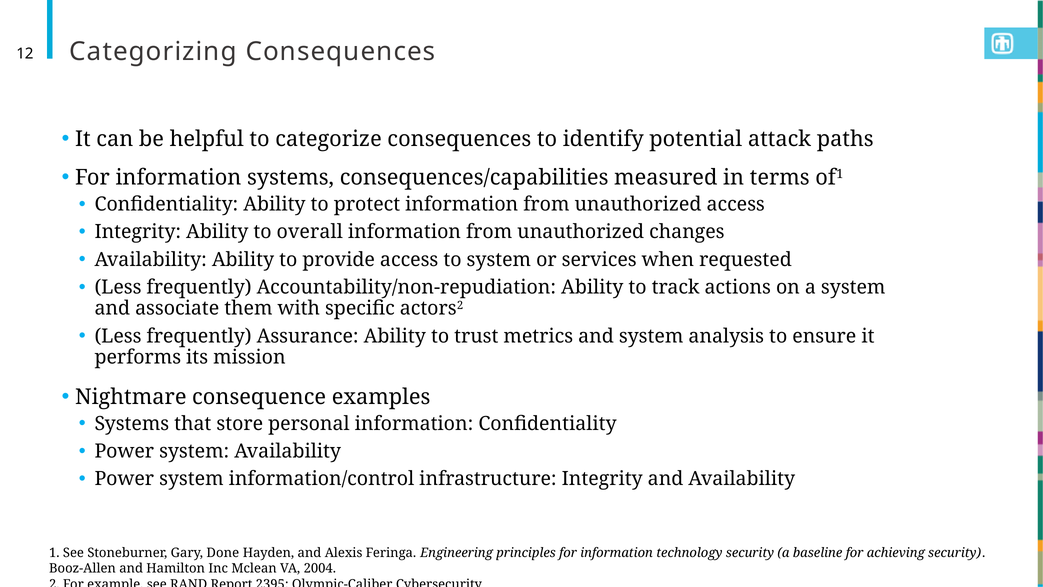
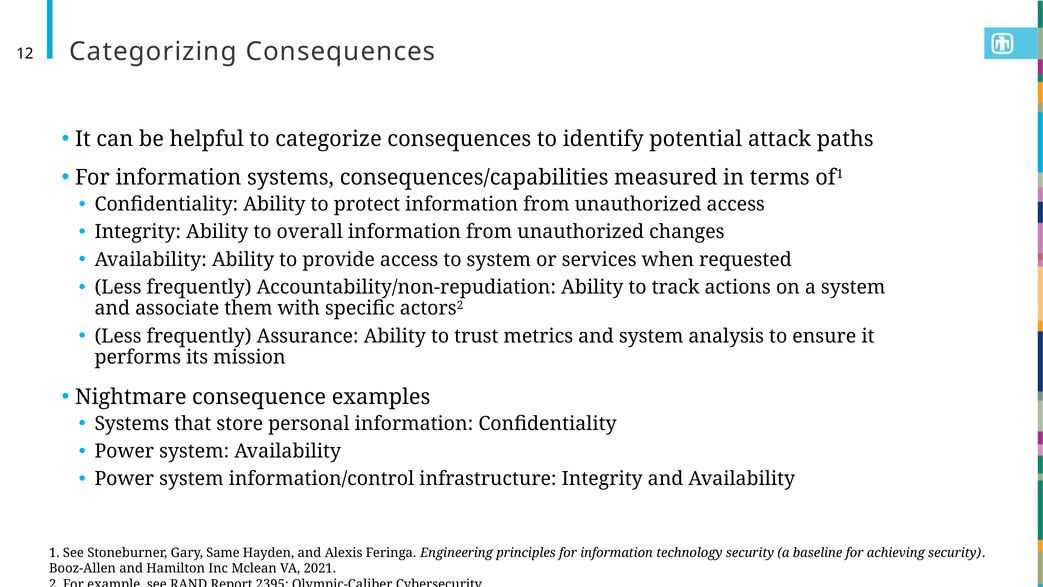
Done: Done -> Same
2004: 2004 -> 2021
